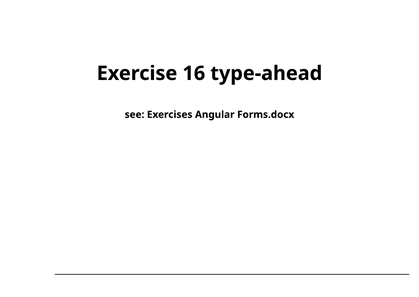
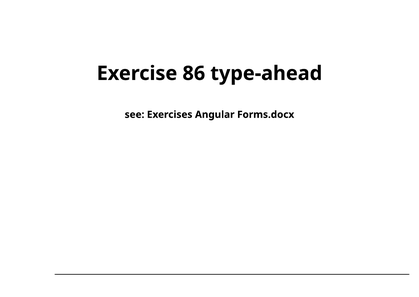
16: 16 -> 86
